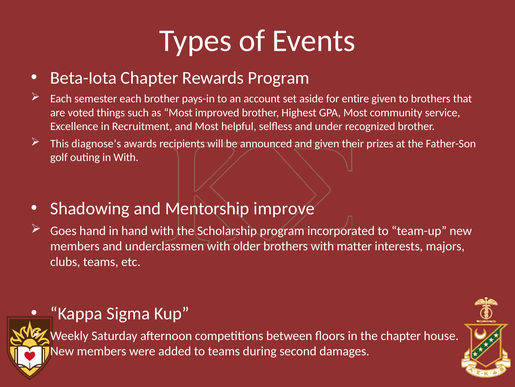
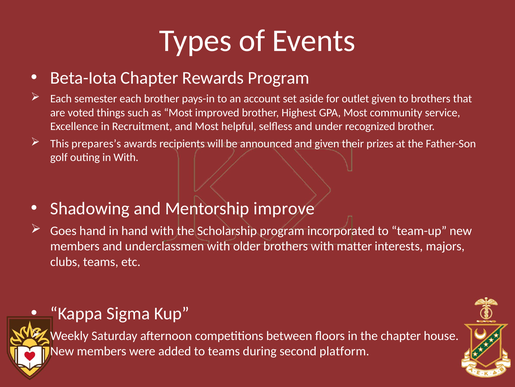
entire: entire -> outlet
diagnose’s: diagnose’s -> prepares’s
damages: damages -> platform
